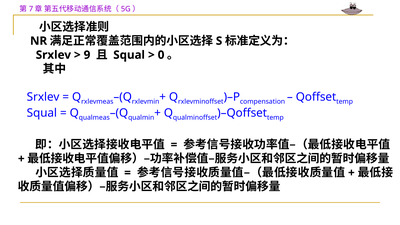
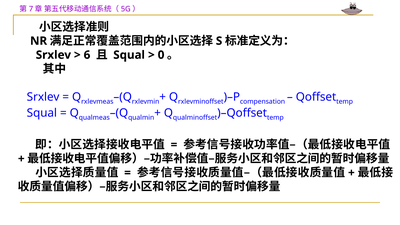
9: 9 -> 6
